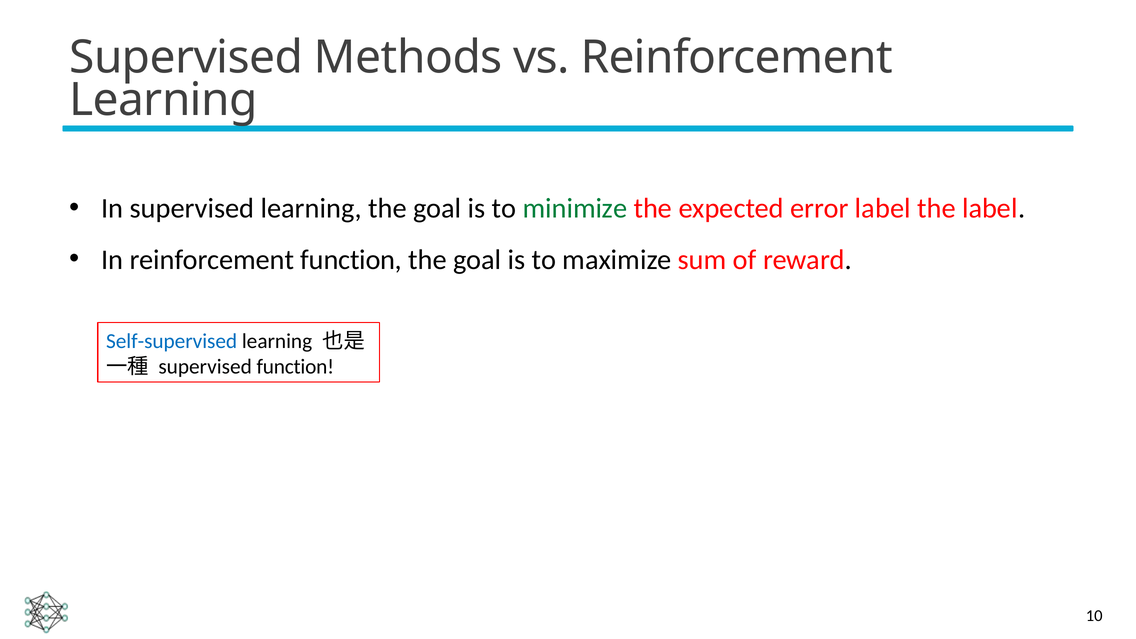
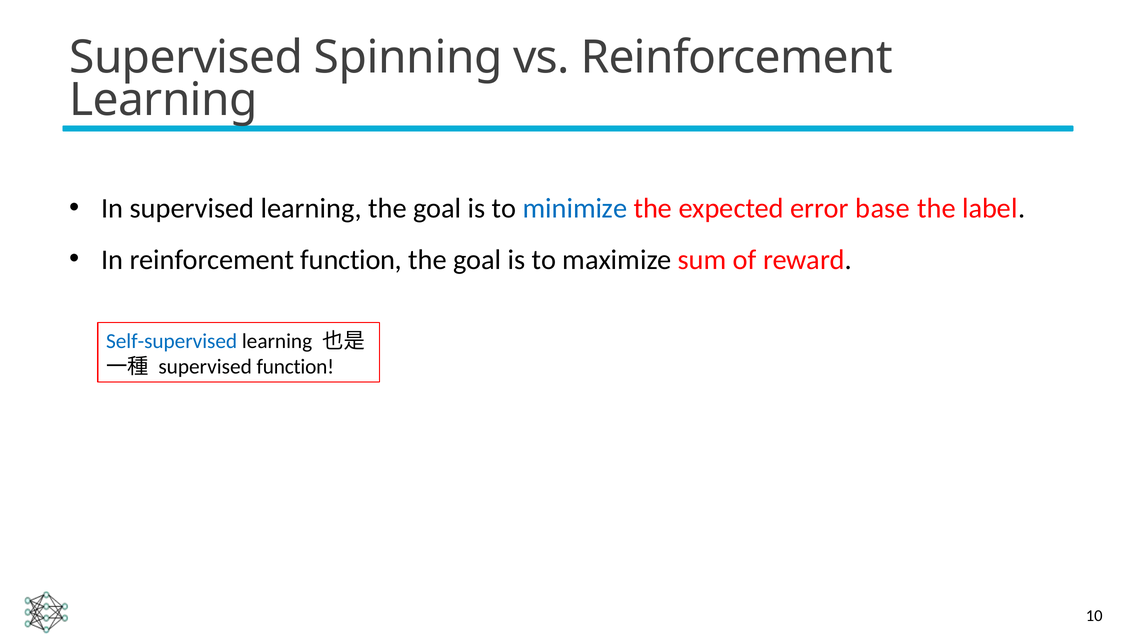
Methods: Methods -> Spinning
minimize colour: green -> blue
error label: label -> base
